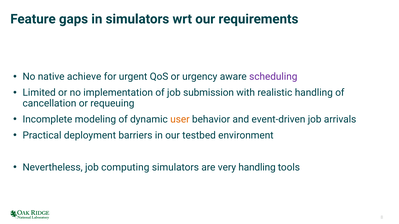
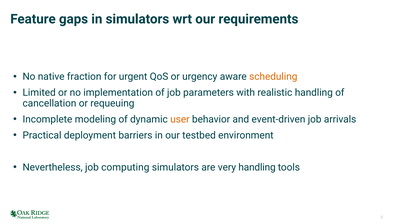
achieve: achieve -> fraction
scheduling colour: purple -> orange
submission: submission -> parameters
